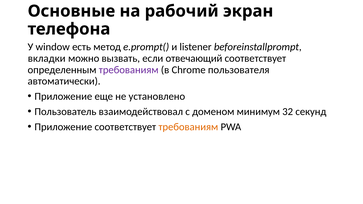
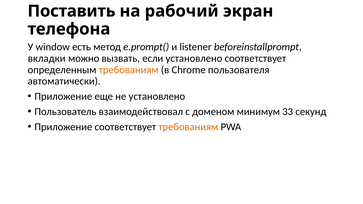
Основные: Основные -> Поставить
если отвечающий: отвечающий -> установлено
требованиям at (129, 70) colour: purple -> orange
32: 32 -> 33
